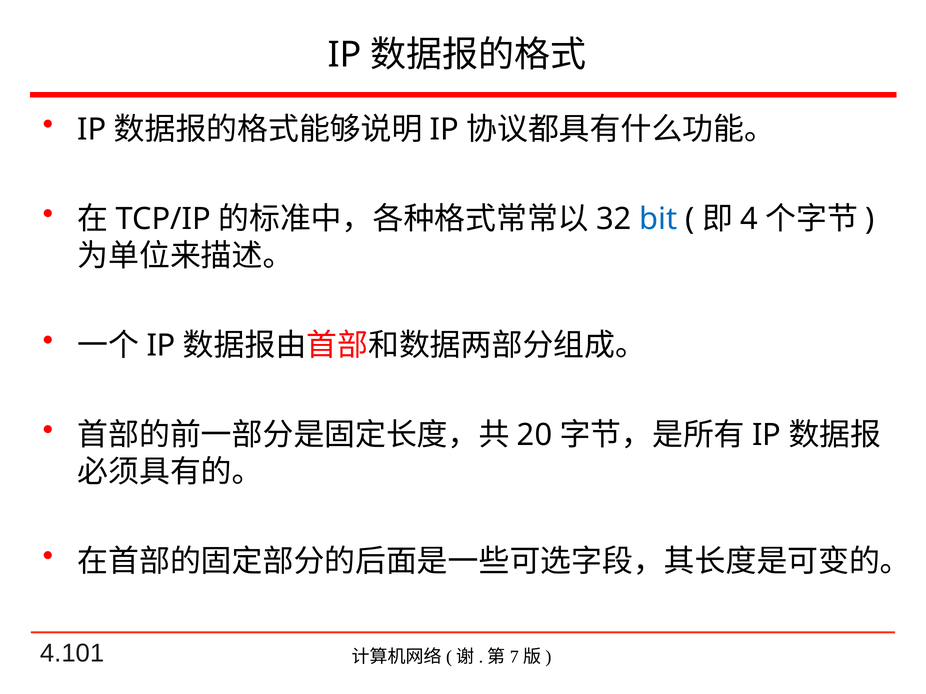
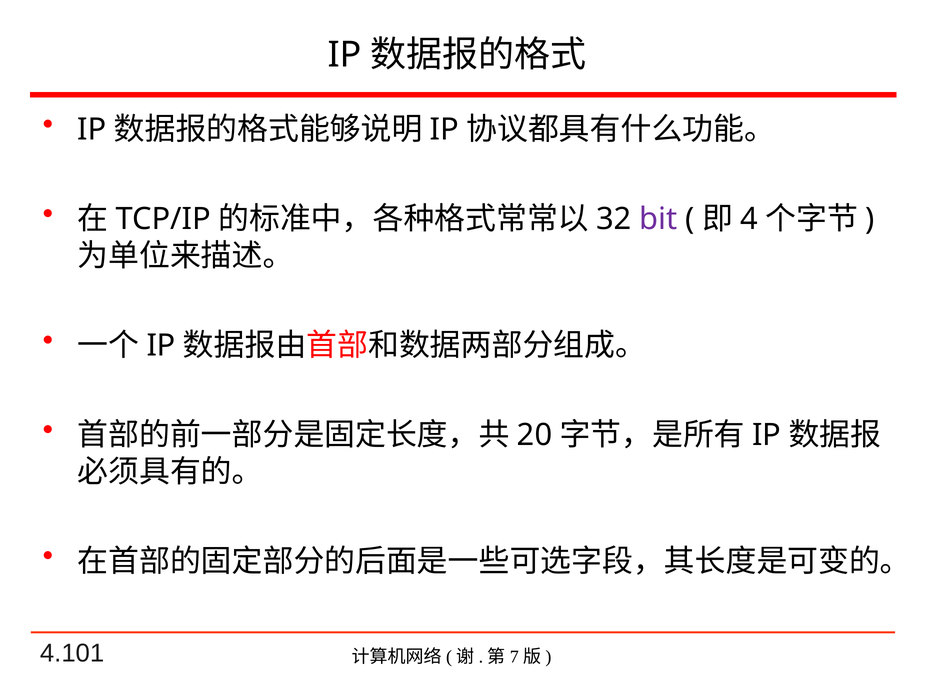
bit colour: blue -> purple
